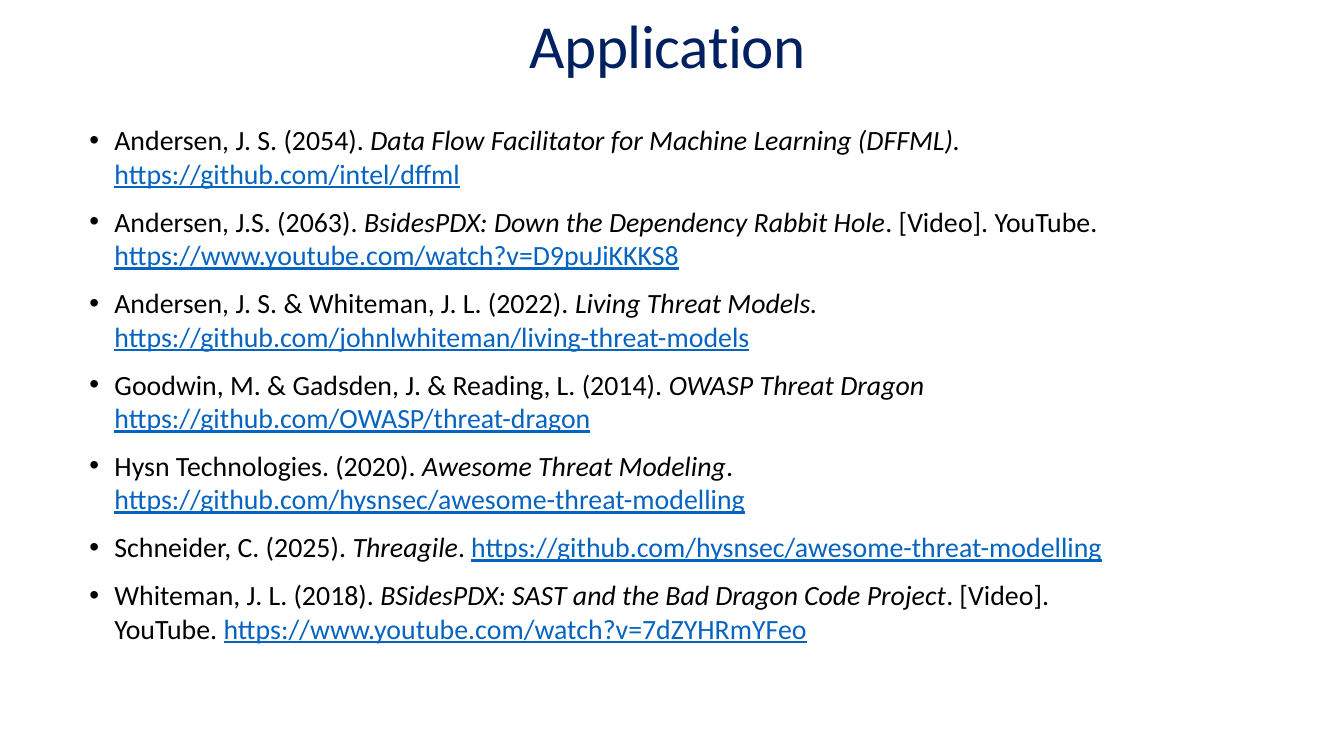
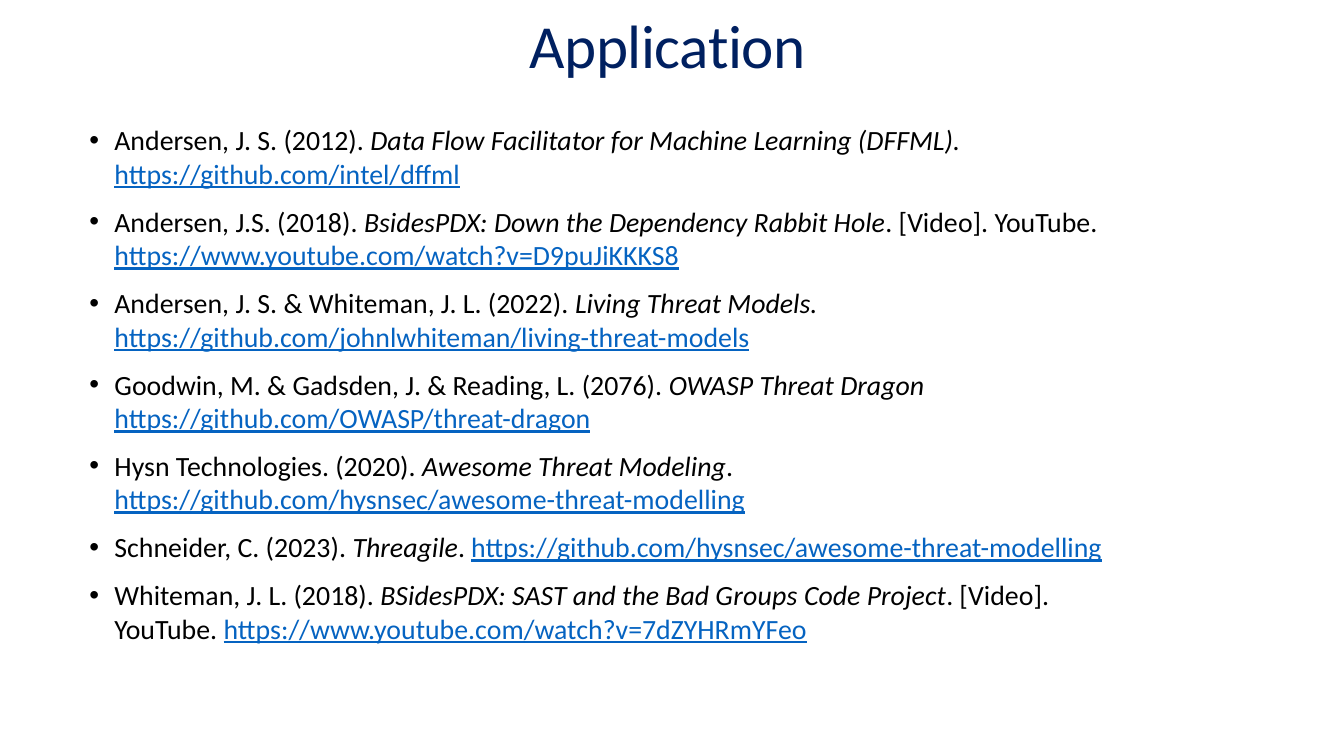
2054: 2054 -> 2012
J.S 2063: 2063 -> 2018
2014: 2014 -> 2076
2025: 2025 -> 2023
Bad Dragon: Dragon -> Groups
